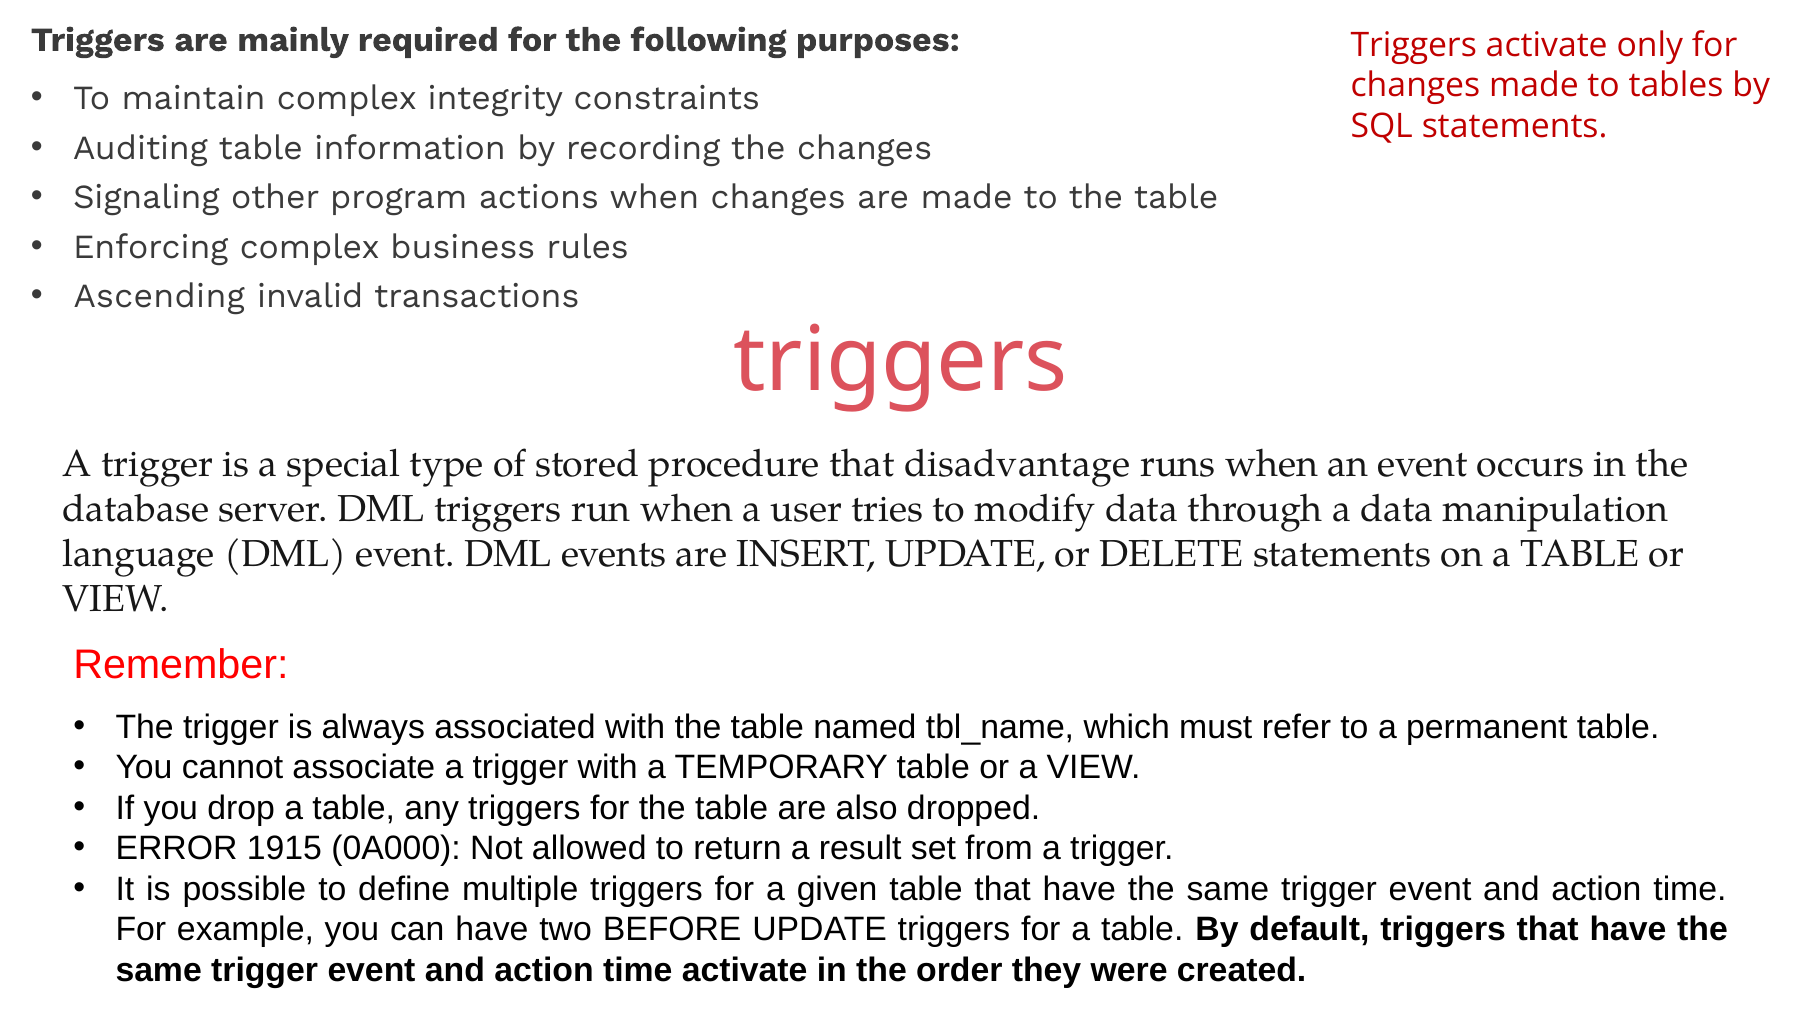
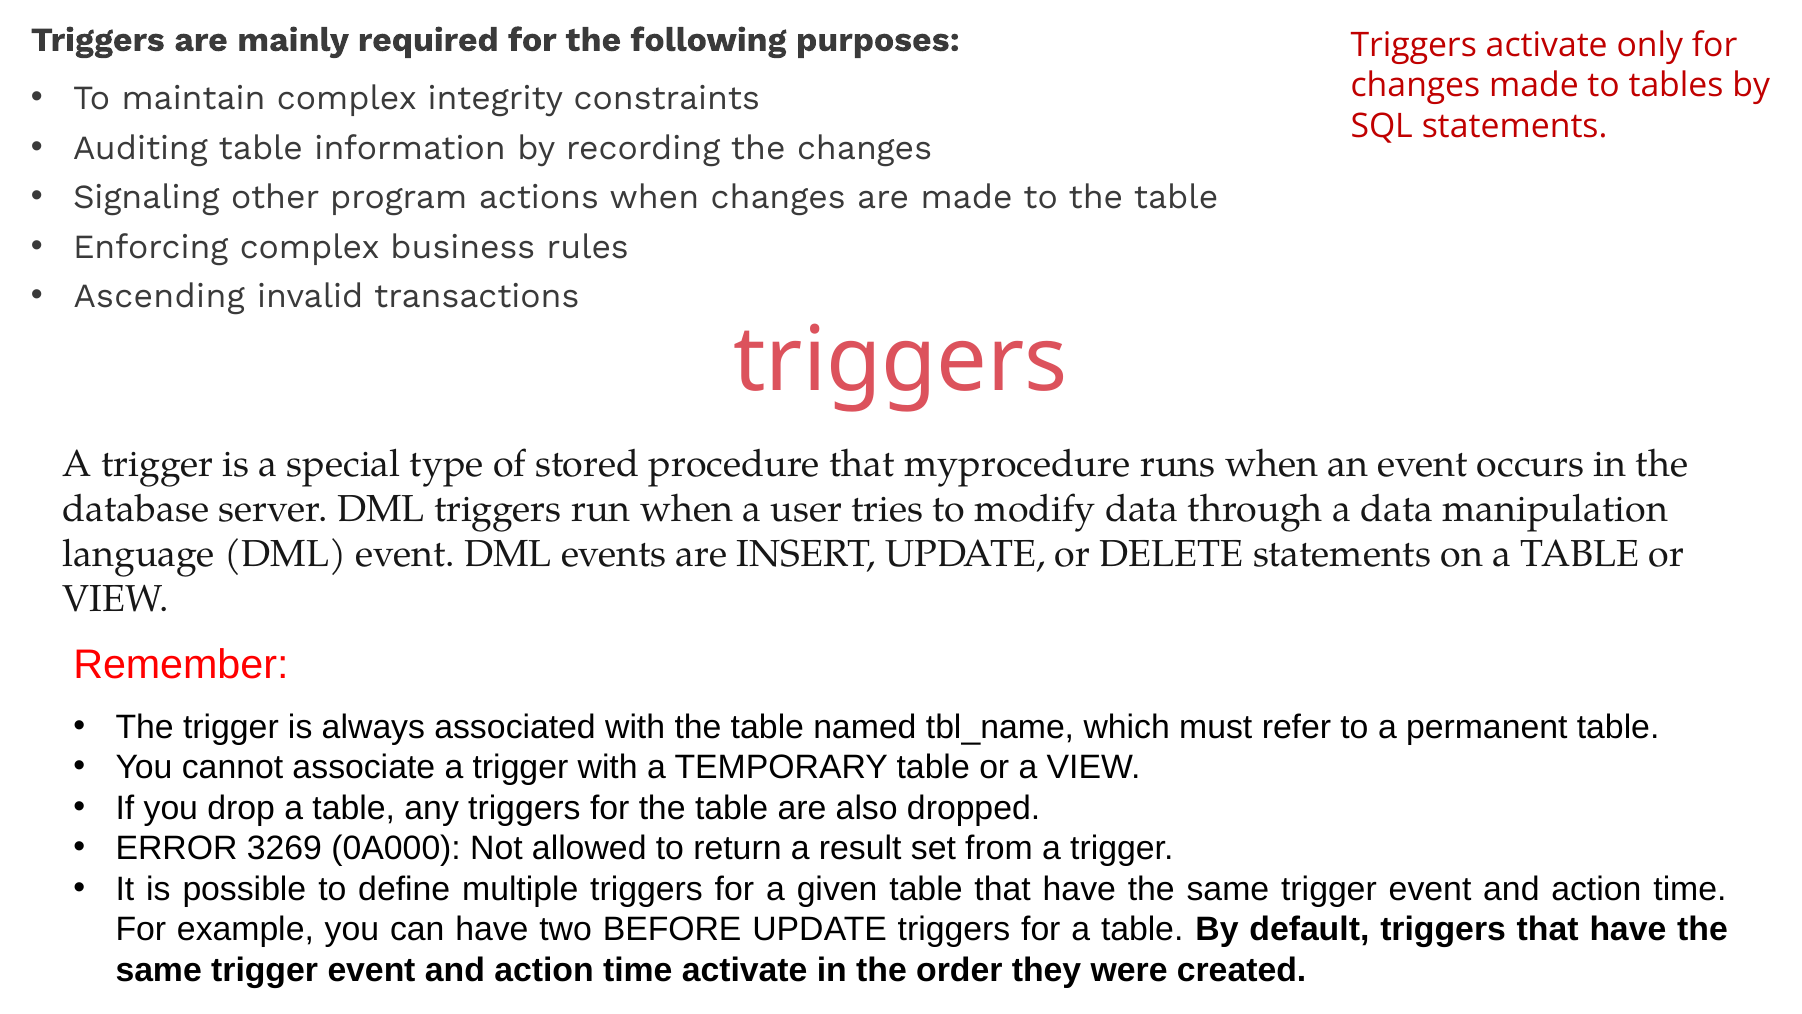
disadvantage: disadvantage -> myprocedure
1915: 1915 -> 3269
